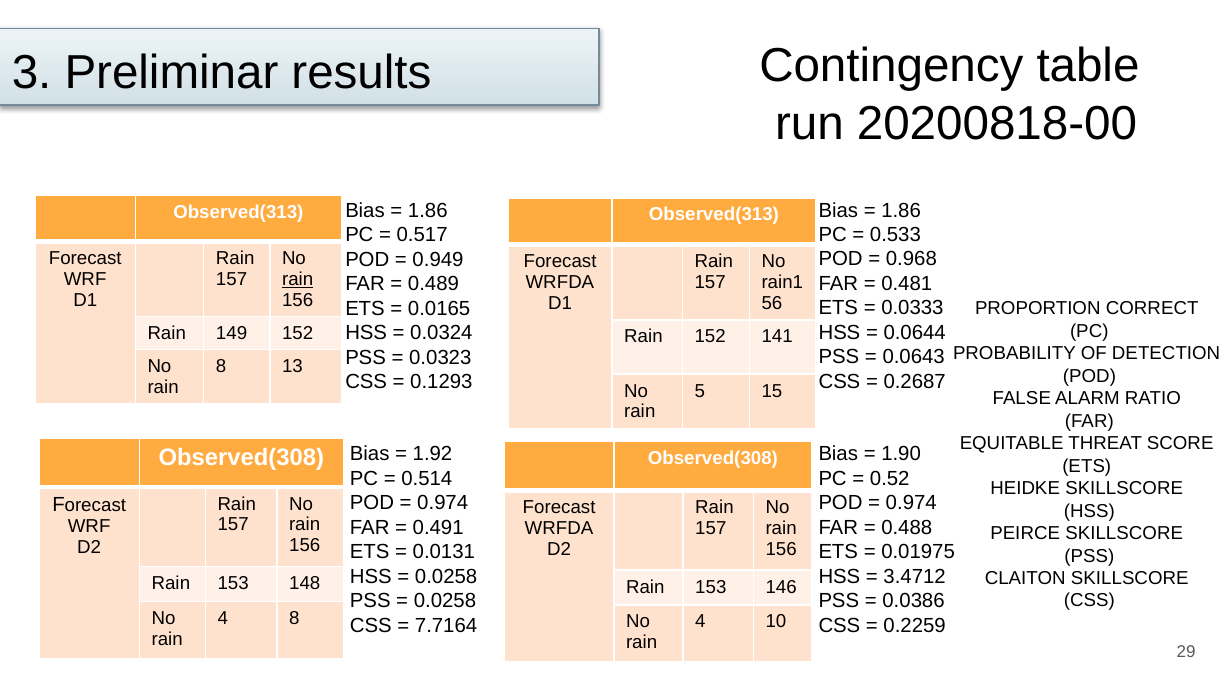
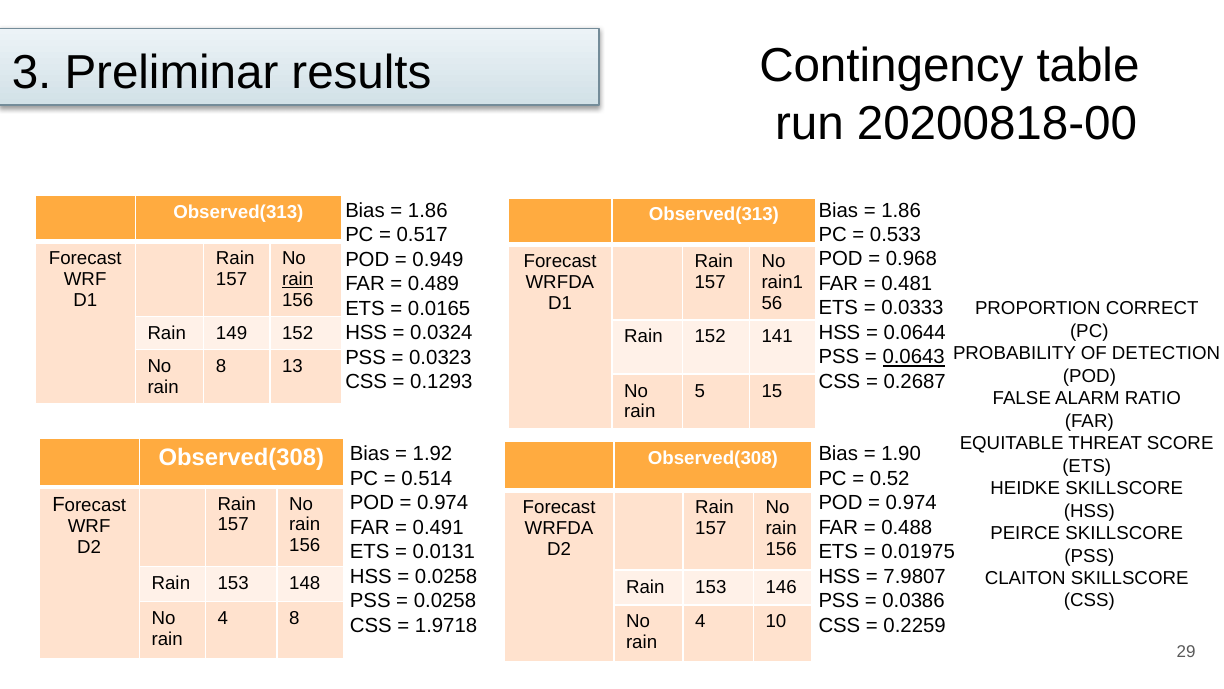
0.0643 underline: none -> present
3.4712: 3.4712 -> 7.9807
7.7164: 7.7164 -> 1.9718
